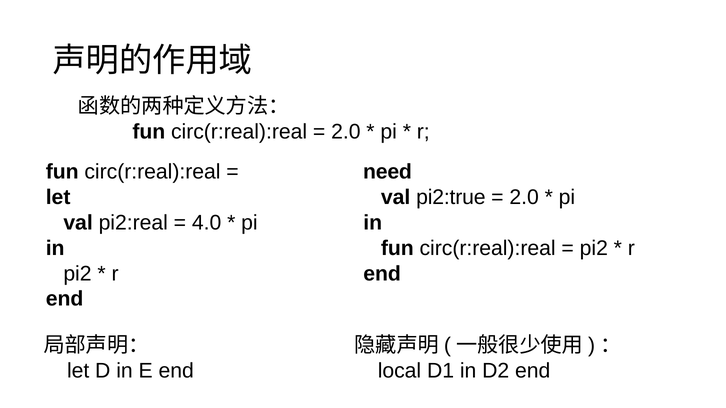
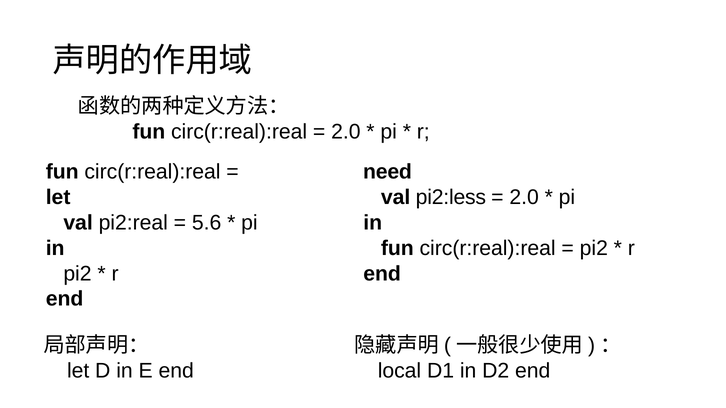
pi2:true: pi2:true -> pi2:less
4.0: 4.0 -> 5.6
